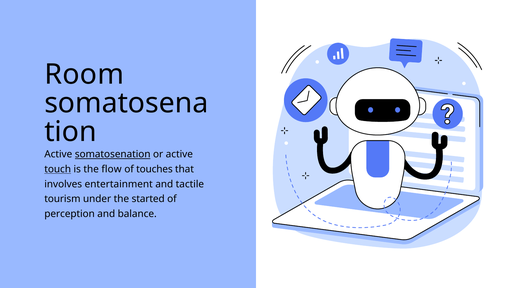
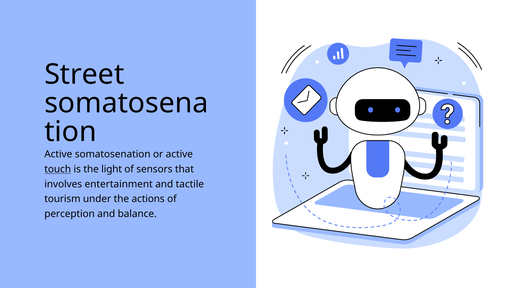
Room: Room -> Street
somatosenation underline: present -> none
flow: flow -> light
touches: touches -> sensors
started: started -> actions
